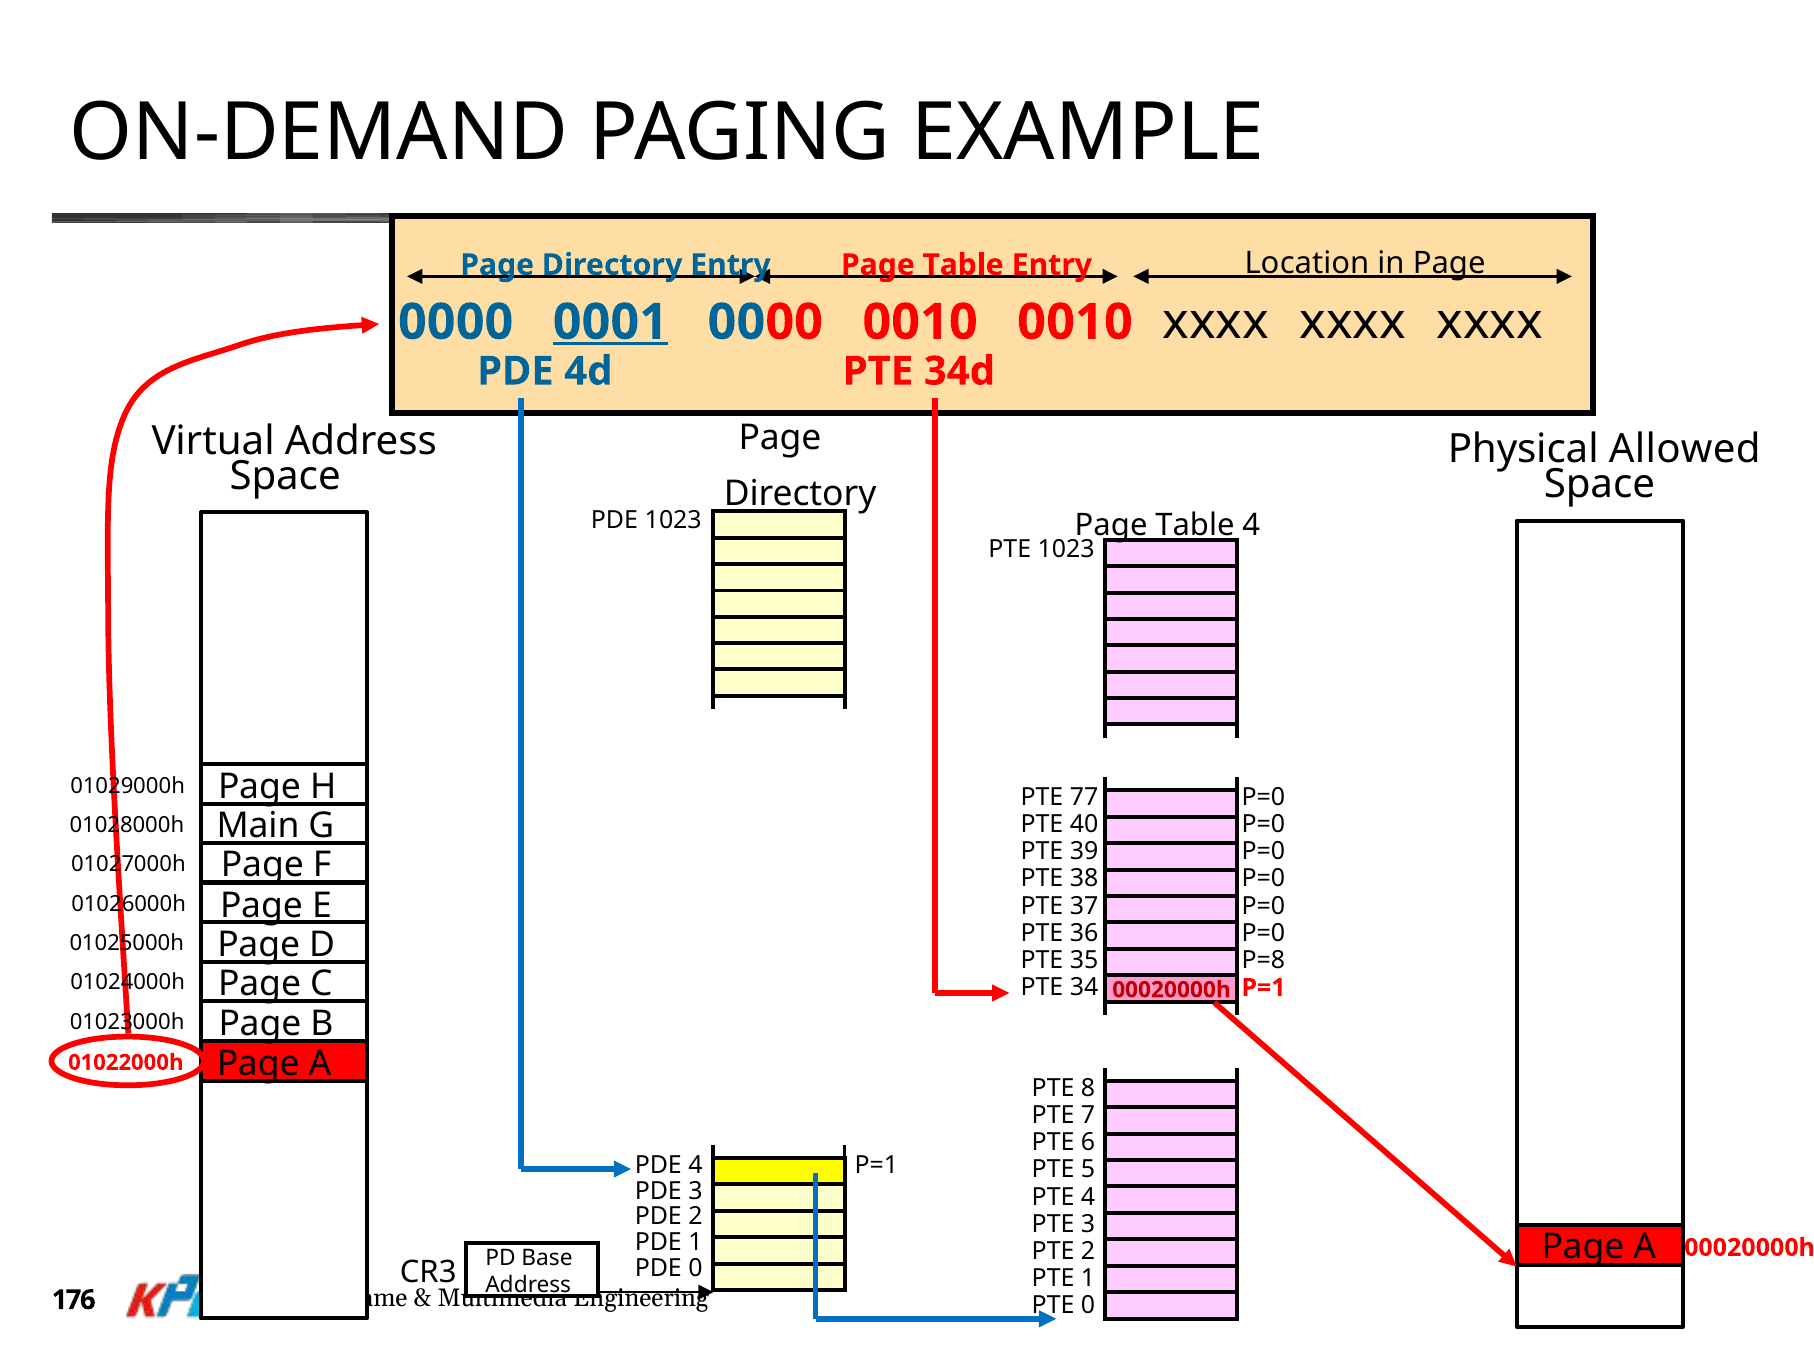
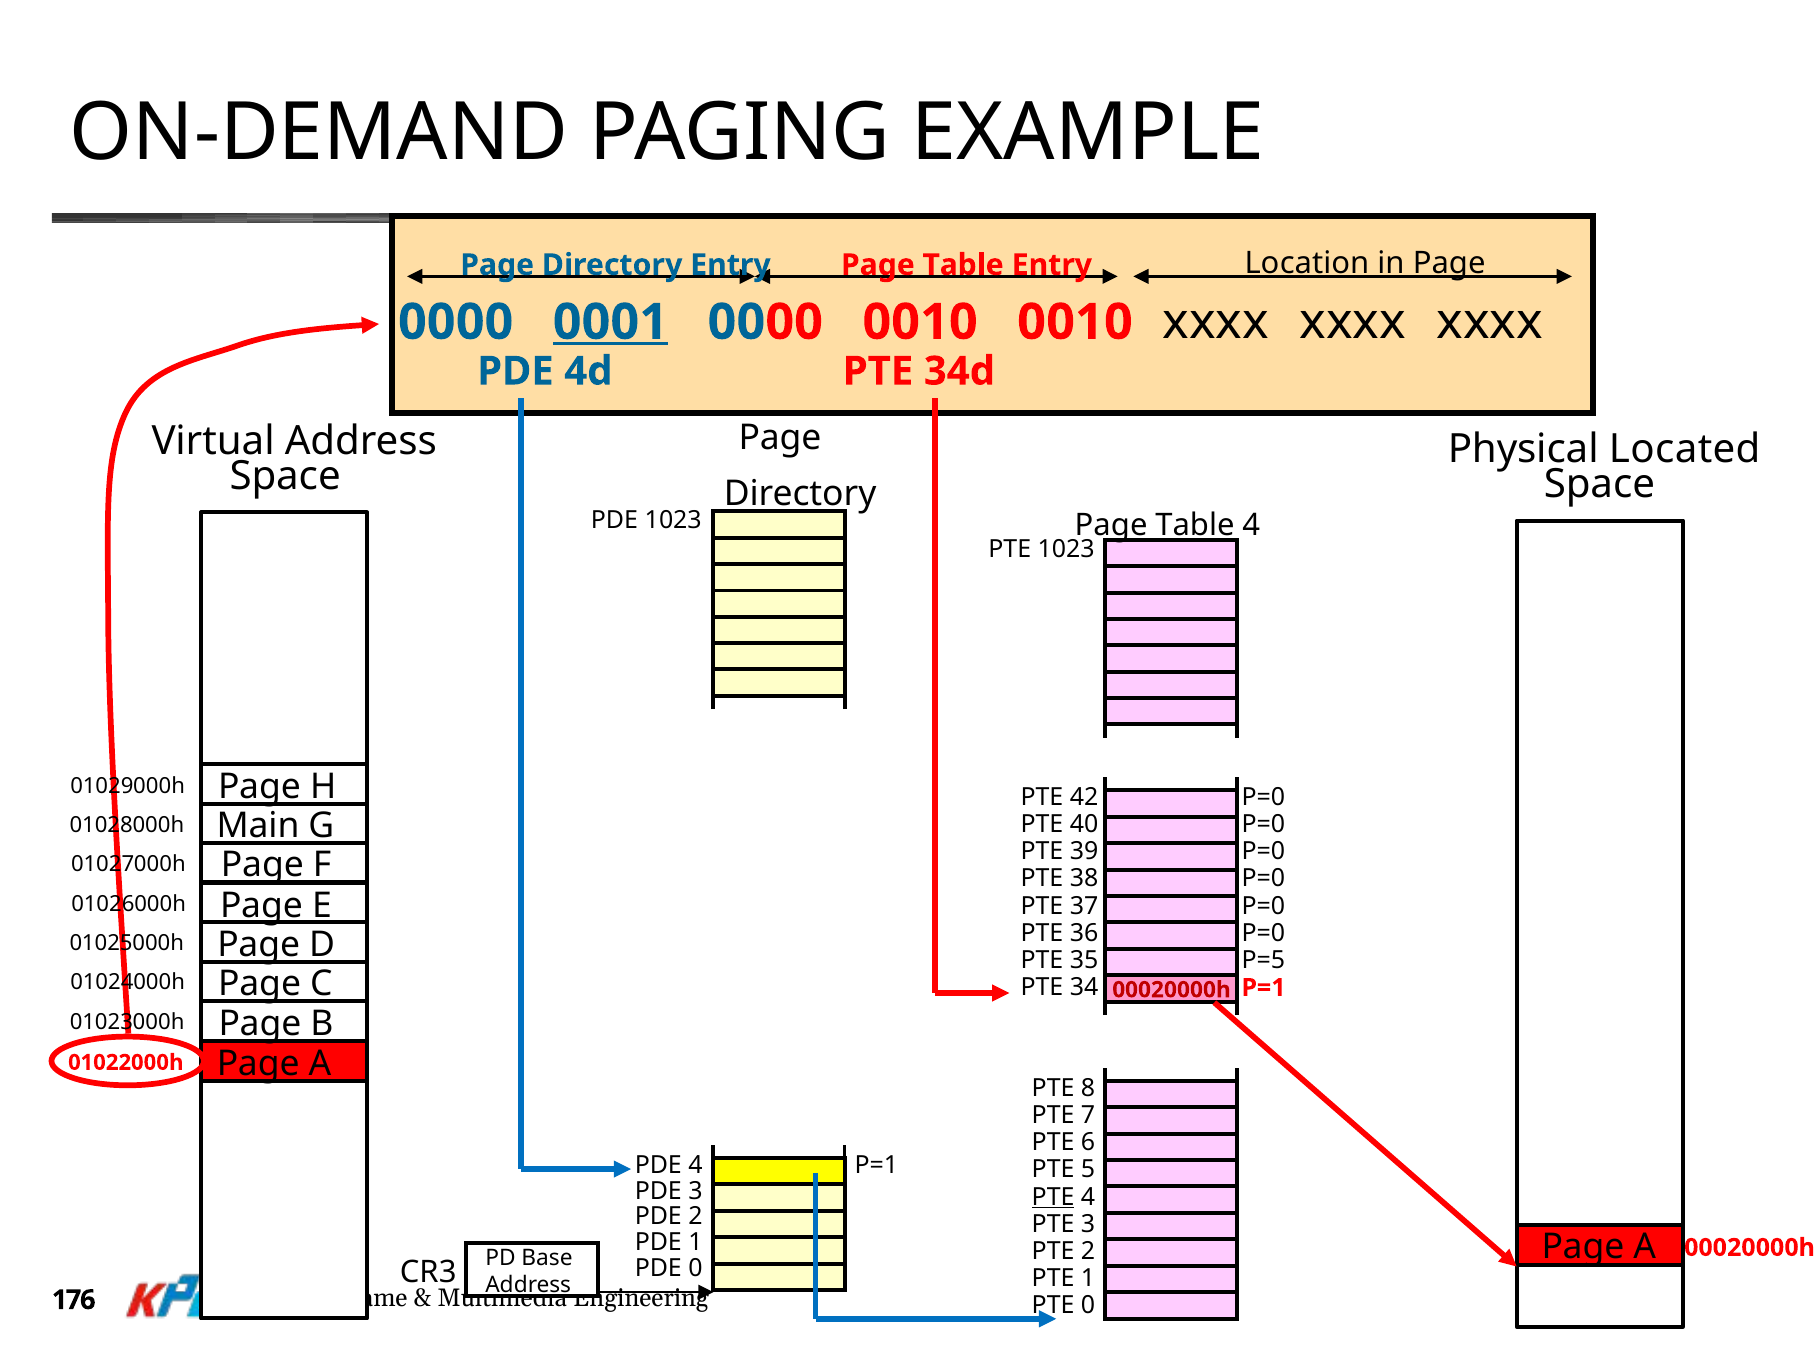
Allowed: Allowed -> Located
77: 77 -> 42
P=8: P=8 -> P=5
PTE at (1053, 1196) underline: none -> present
